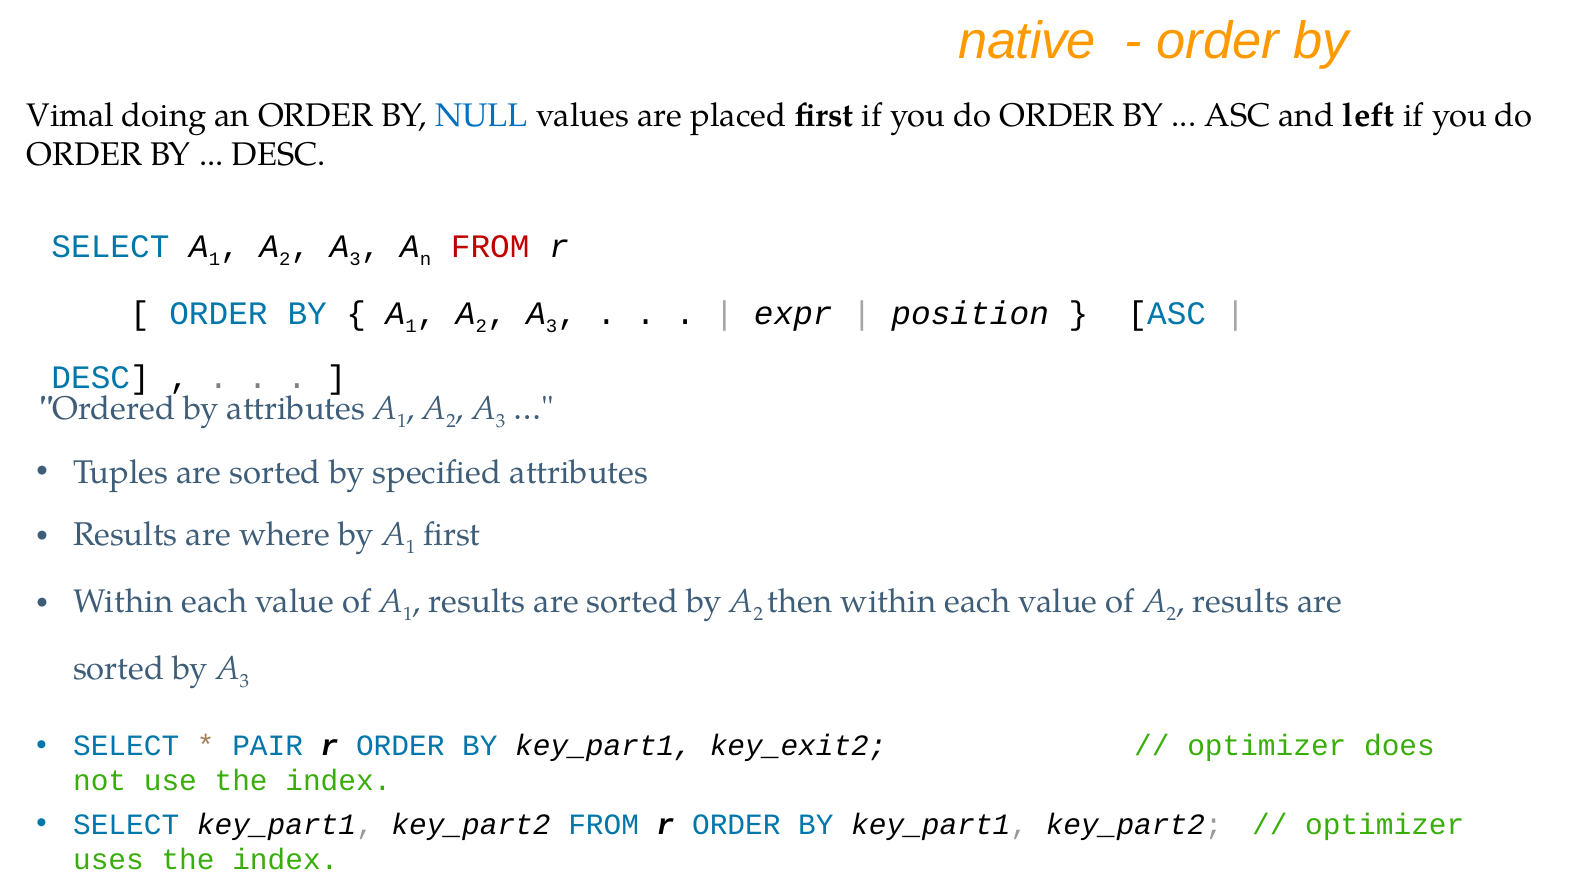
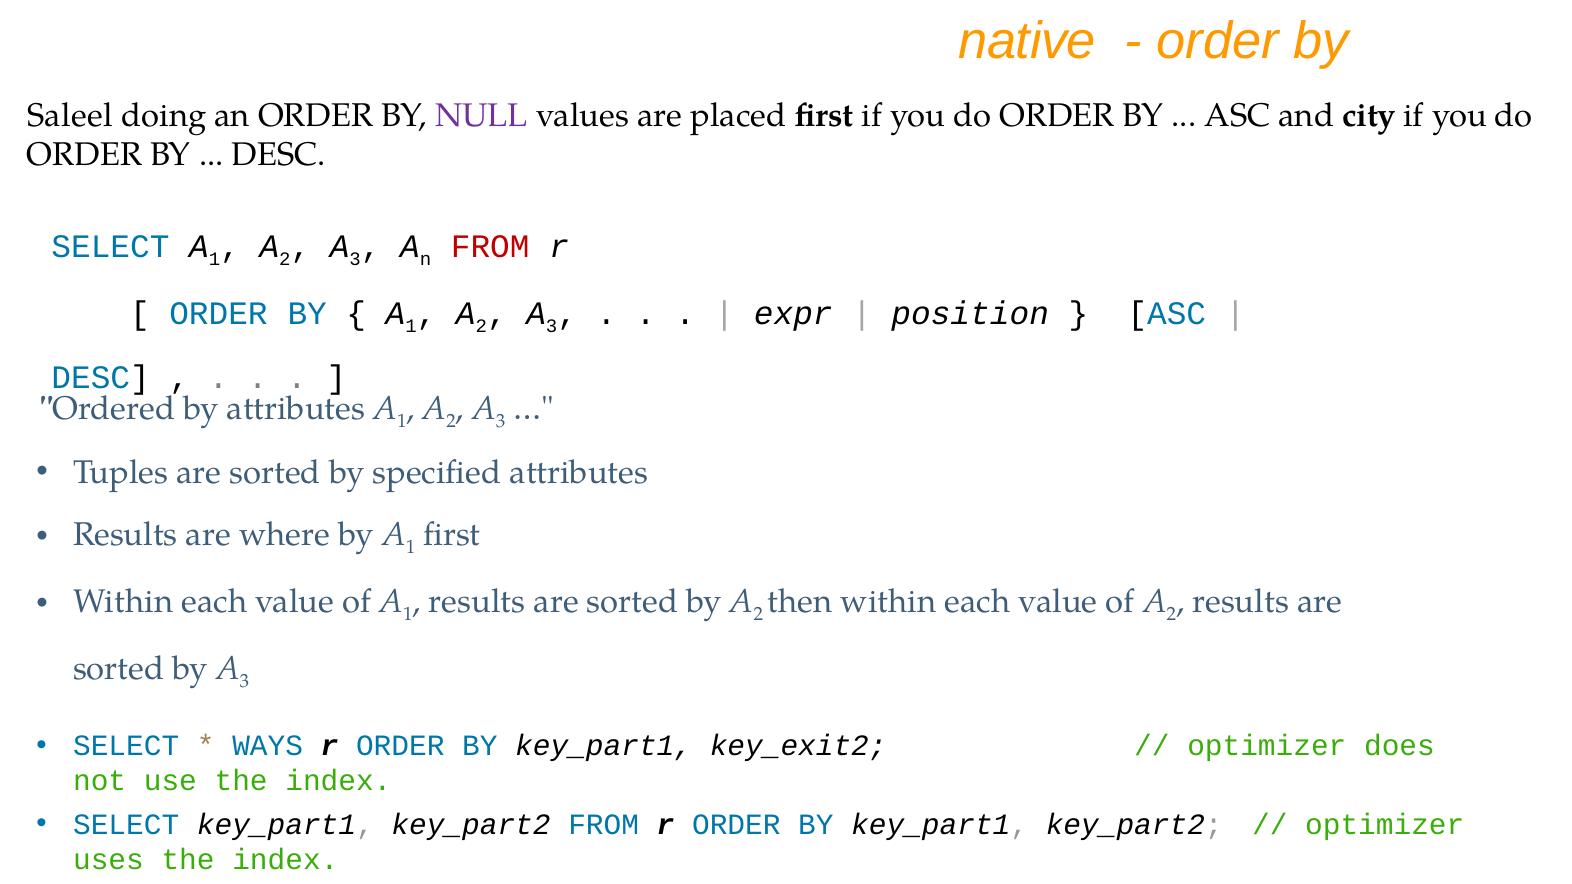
Vimal: Vimal -> Saleel
NULL colour: blue -> purple
left: left -> city
PAIR: PAIR -> WAYS
